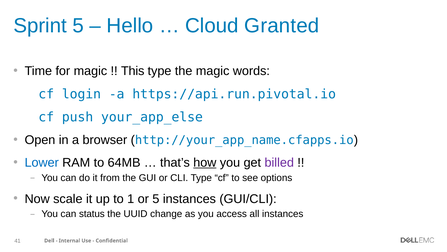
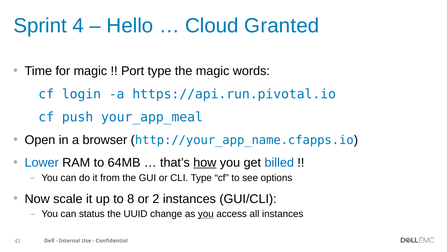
Sprint 5: 5 -> 4
This: This -> Port
your_app_else: your_app_else -> your_app_meal
billed colour: purple -> blue
1: 1 -> 8
or 5: 5 -> 2
you at (206, 214) underline: none -> present
